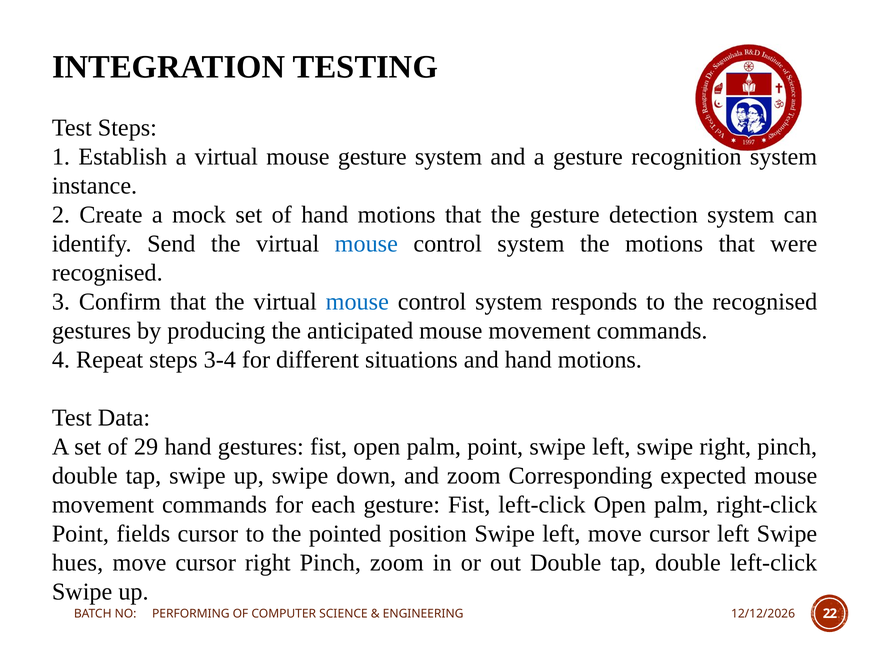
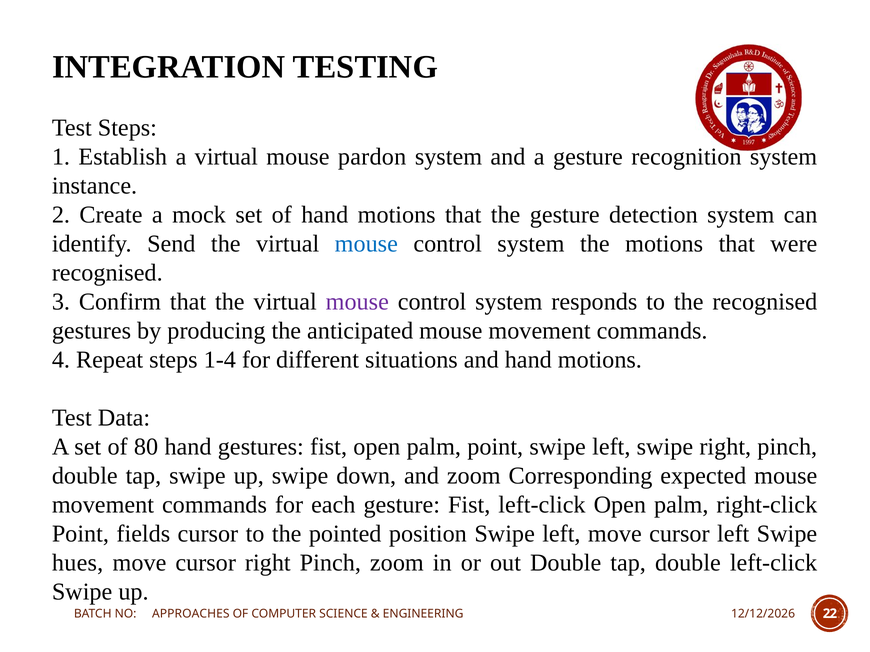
mouse gesture: gesture -> pardon
mouse at (357, 302) colour: blue -> purple
3-4: 3-4 -> 1-4
29: 29 -> 80
PERFORMING: PERFORMING -> APPROACHES
